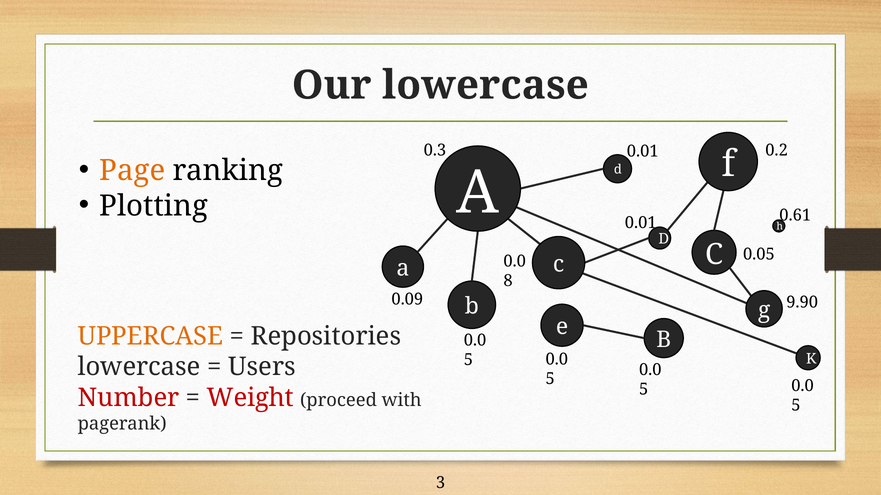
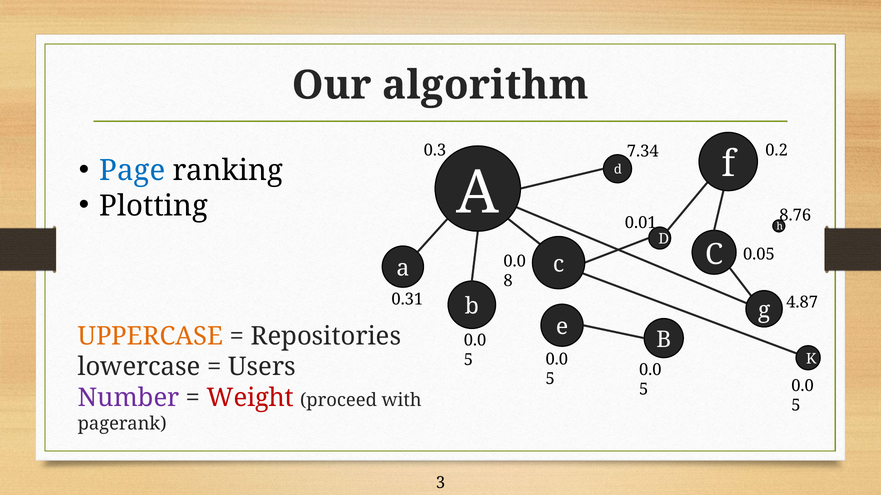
Our lowercase: lowercase -> algorithm
0.01 at (643, 151): 0.01 -> 7.34
Page colour: orange -> blue
0.61: 0.61 -> 8.76
0.09: 0.09 -> 0.31
9.90: 9.90 -> 4.87
Number colour: red -> purple
